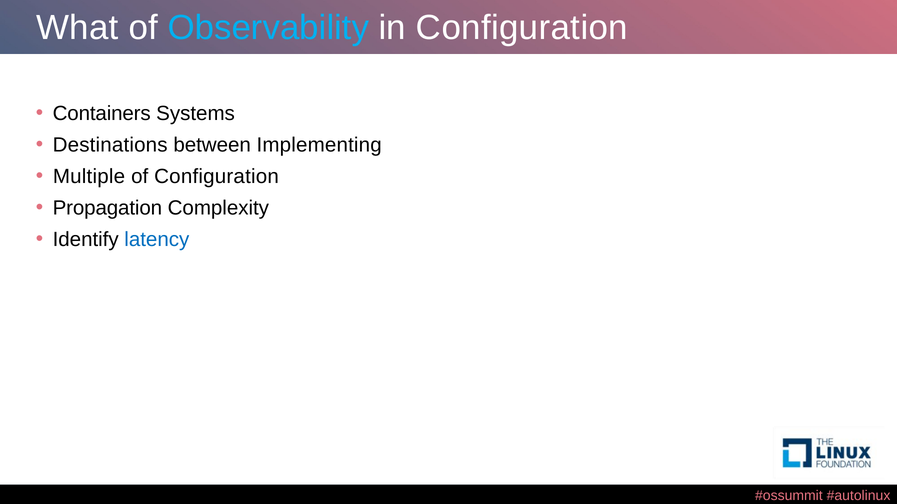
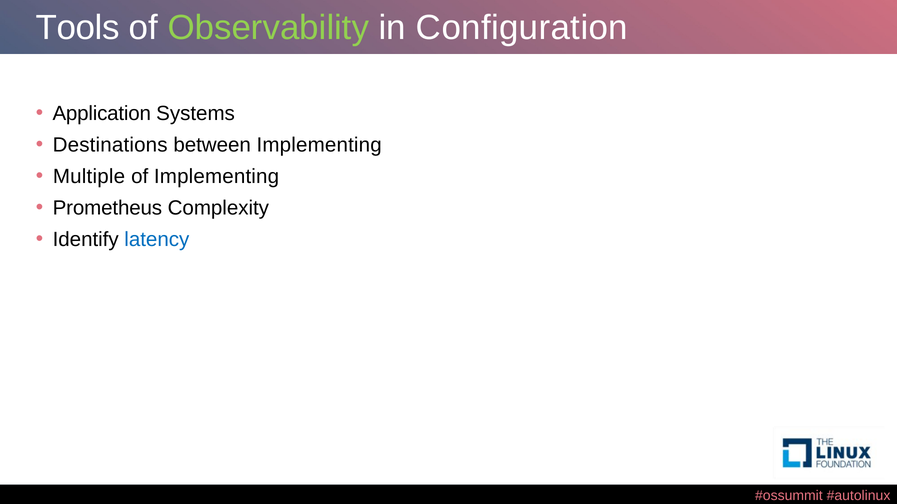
What: What -> Tools
Observability colour: light blue -> light green
Containers: Containers -> Application
of Configuration: Configuration -> Implementing
Propagation: Propagation -> Prometheus
